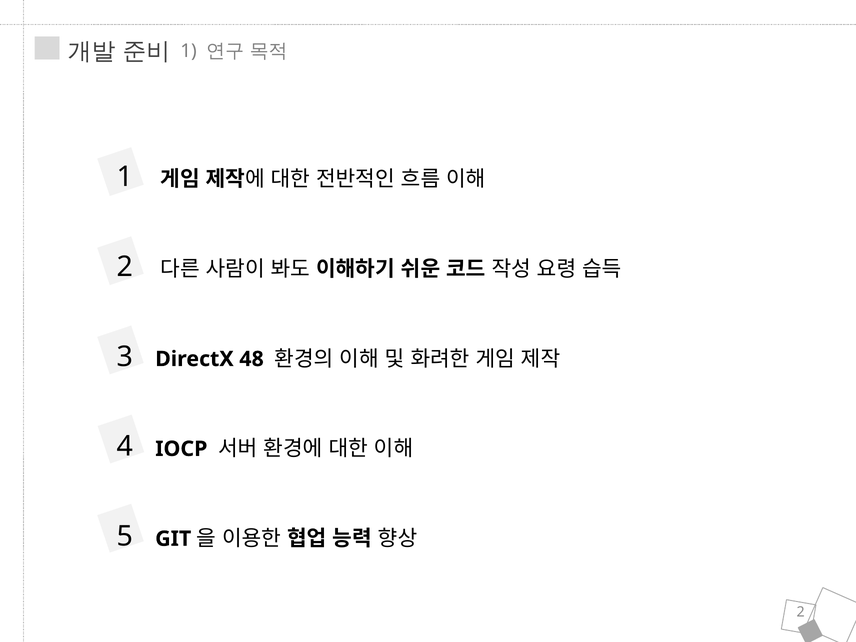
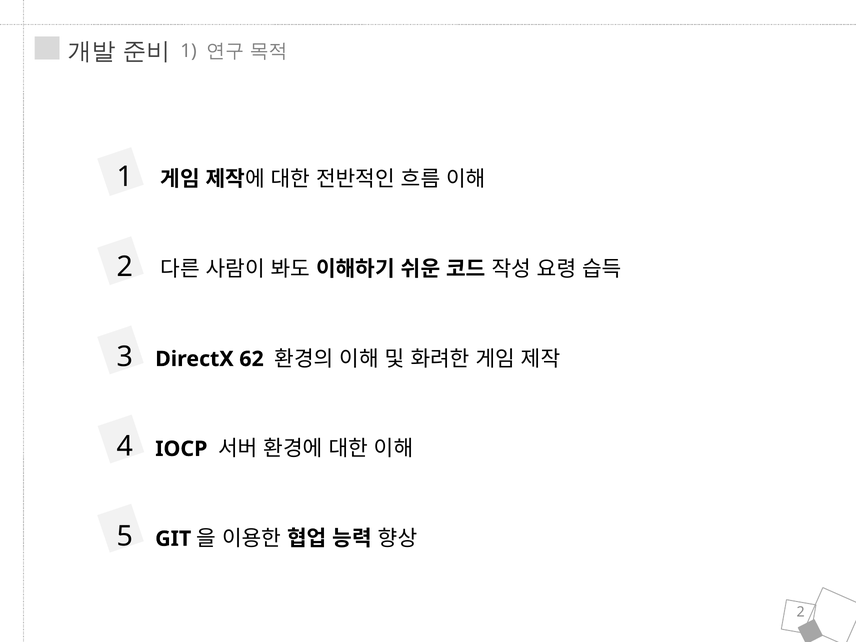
48: 48 -> 62
